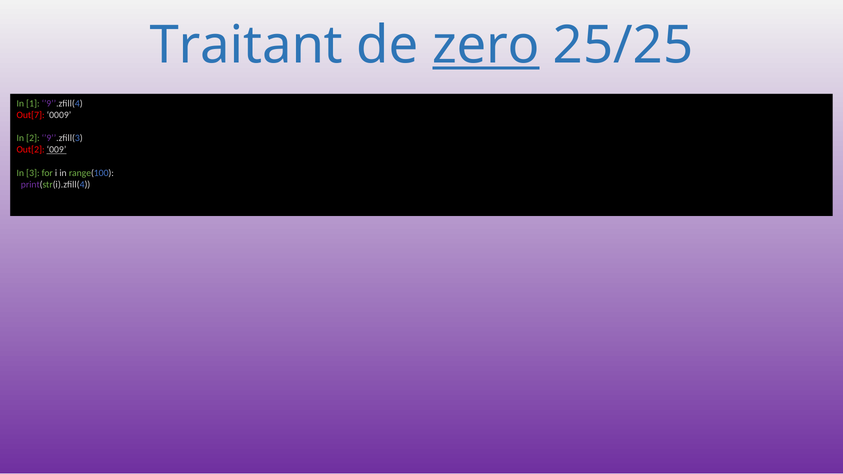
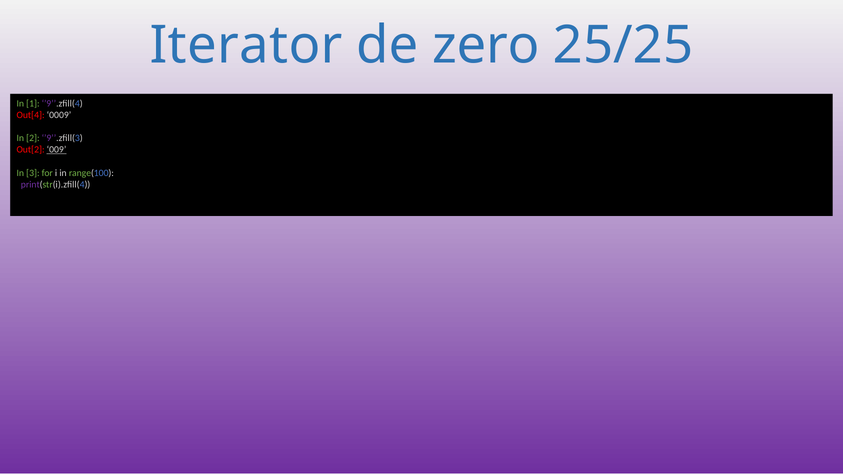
Traitant: Traitant -> Iterator
zero underline: present -> none
Out[7: Out[7 -> Out[4
